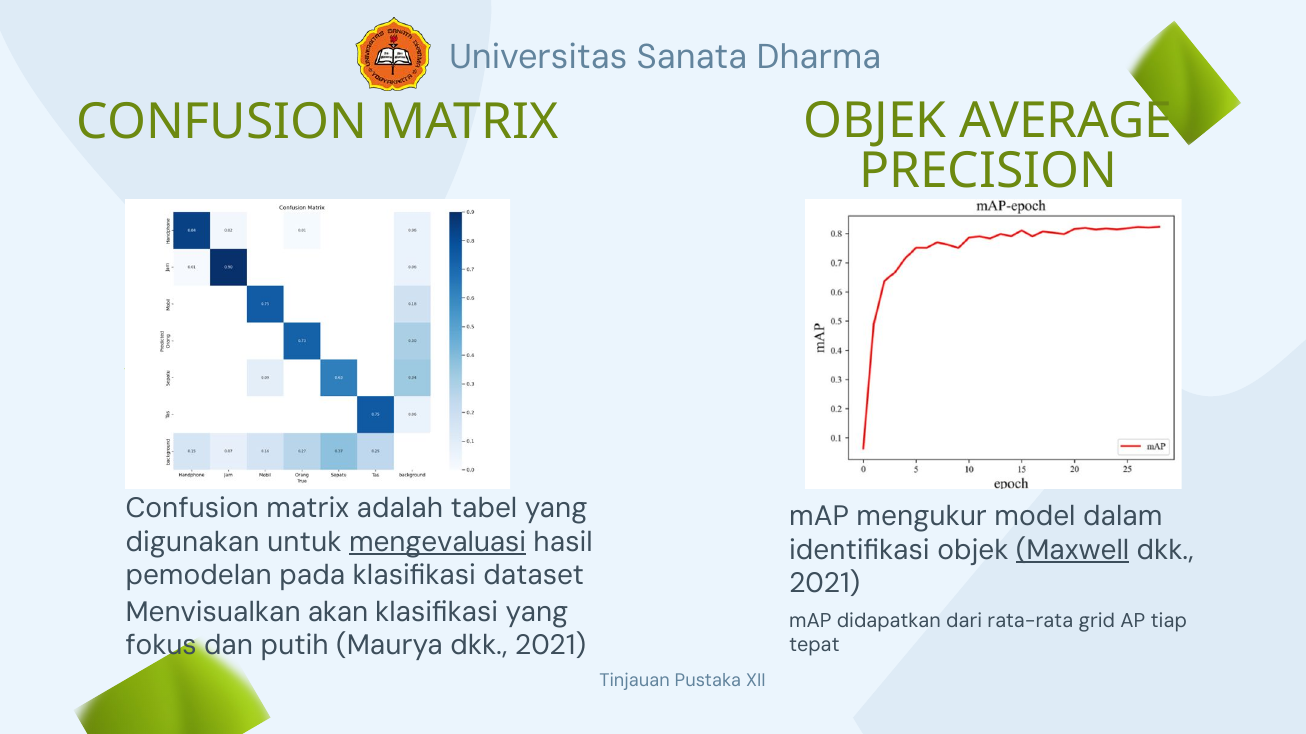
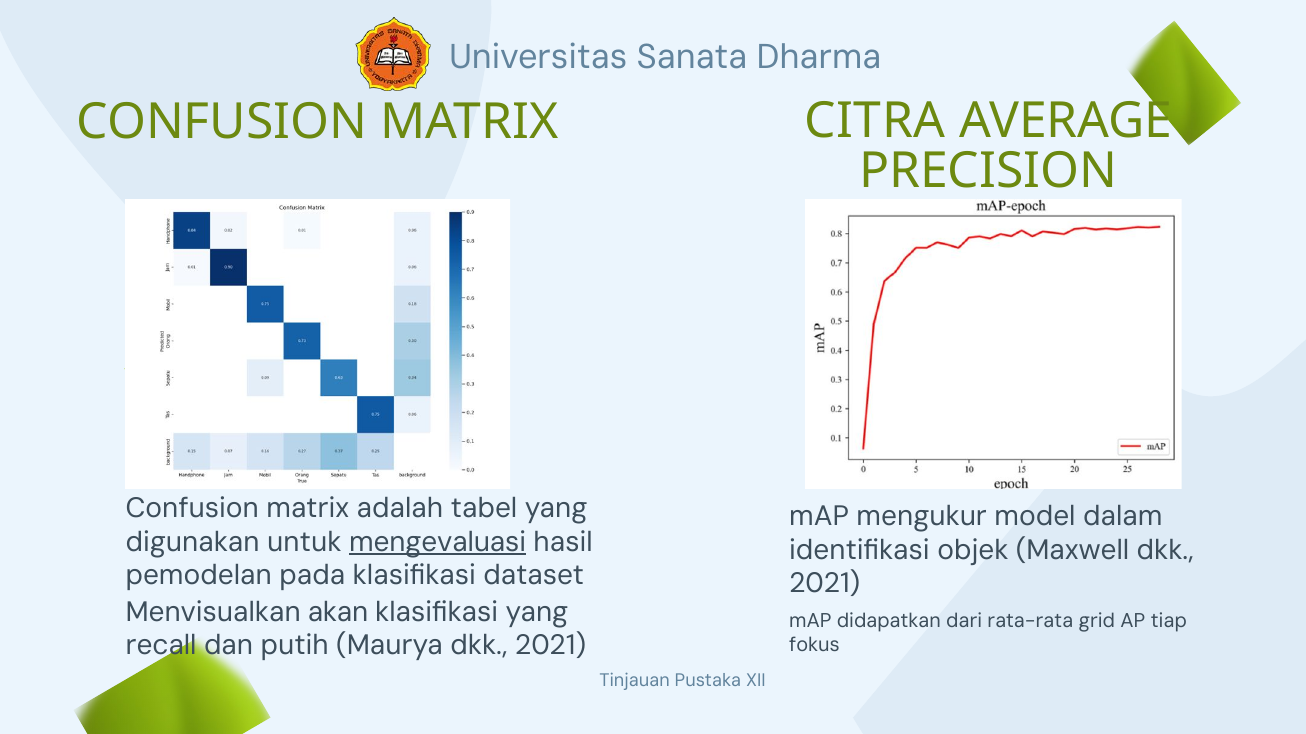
OBJEK at (875, 121): OBJEK -> CITRA
Maxwell underline: present -> none
fokus: fokus -> recall
tepat: tepat -> fokus
